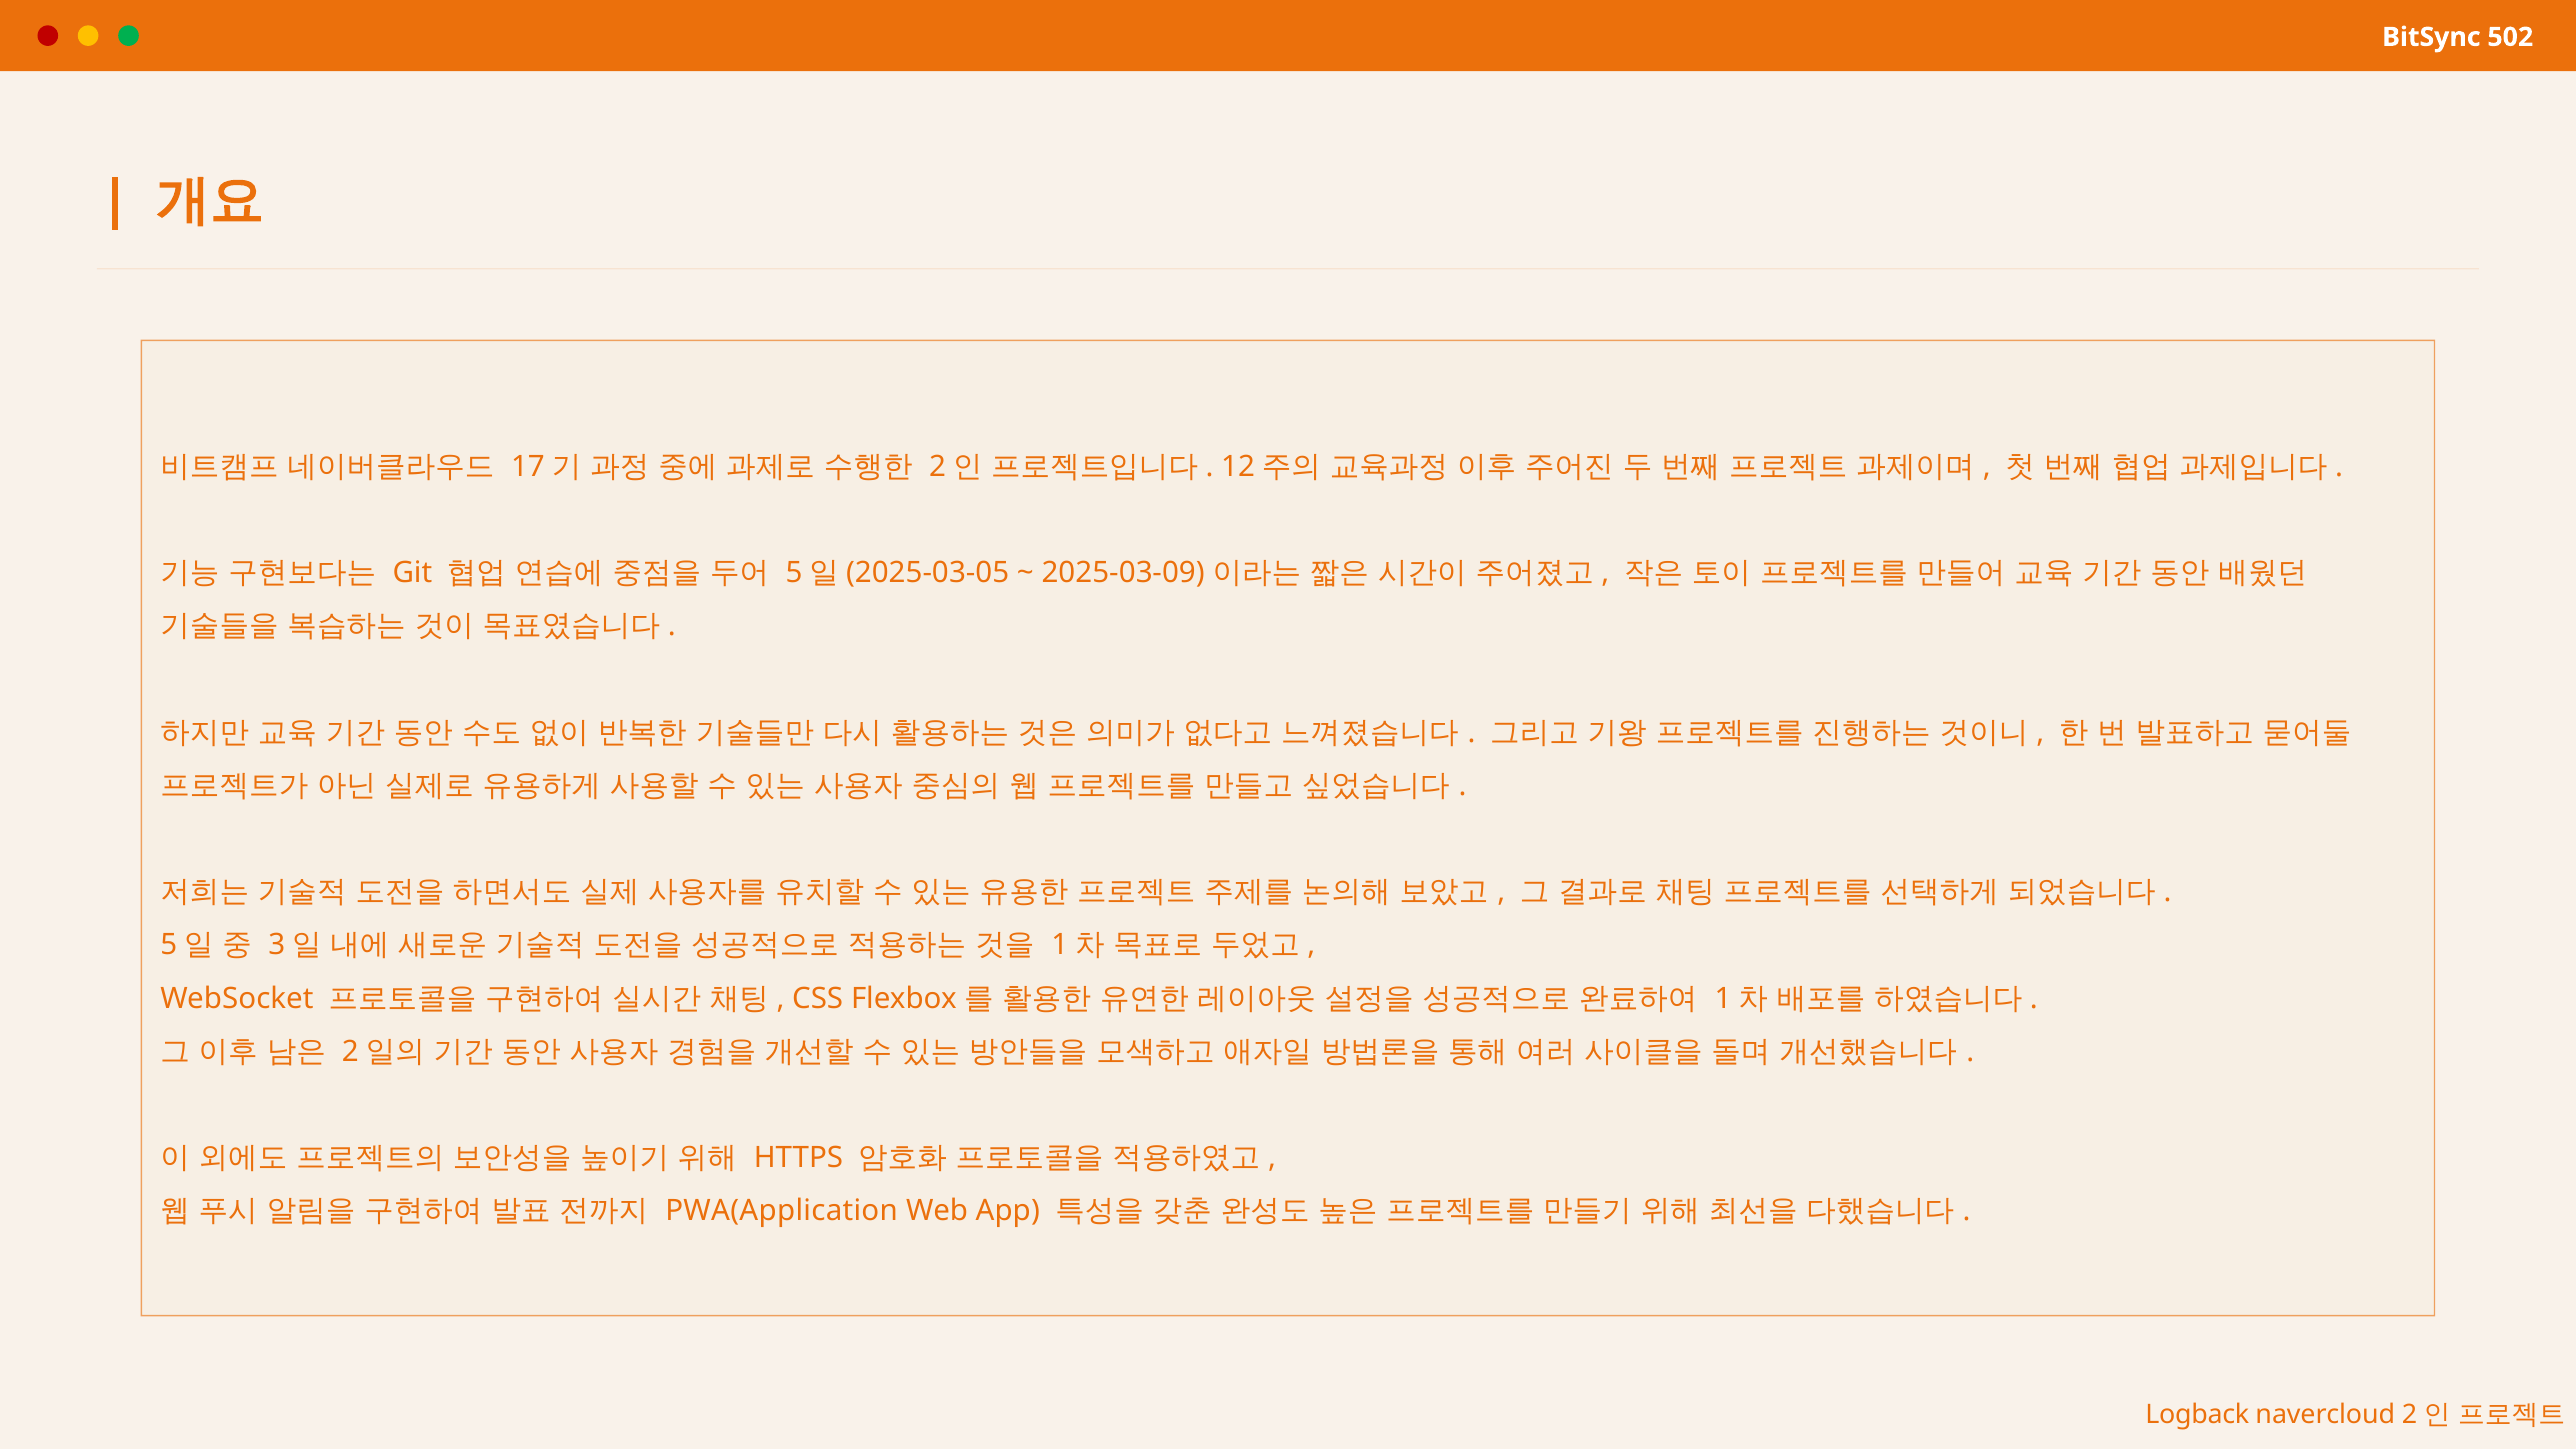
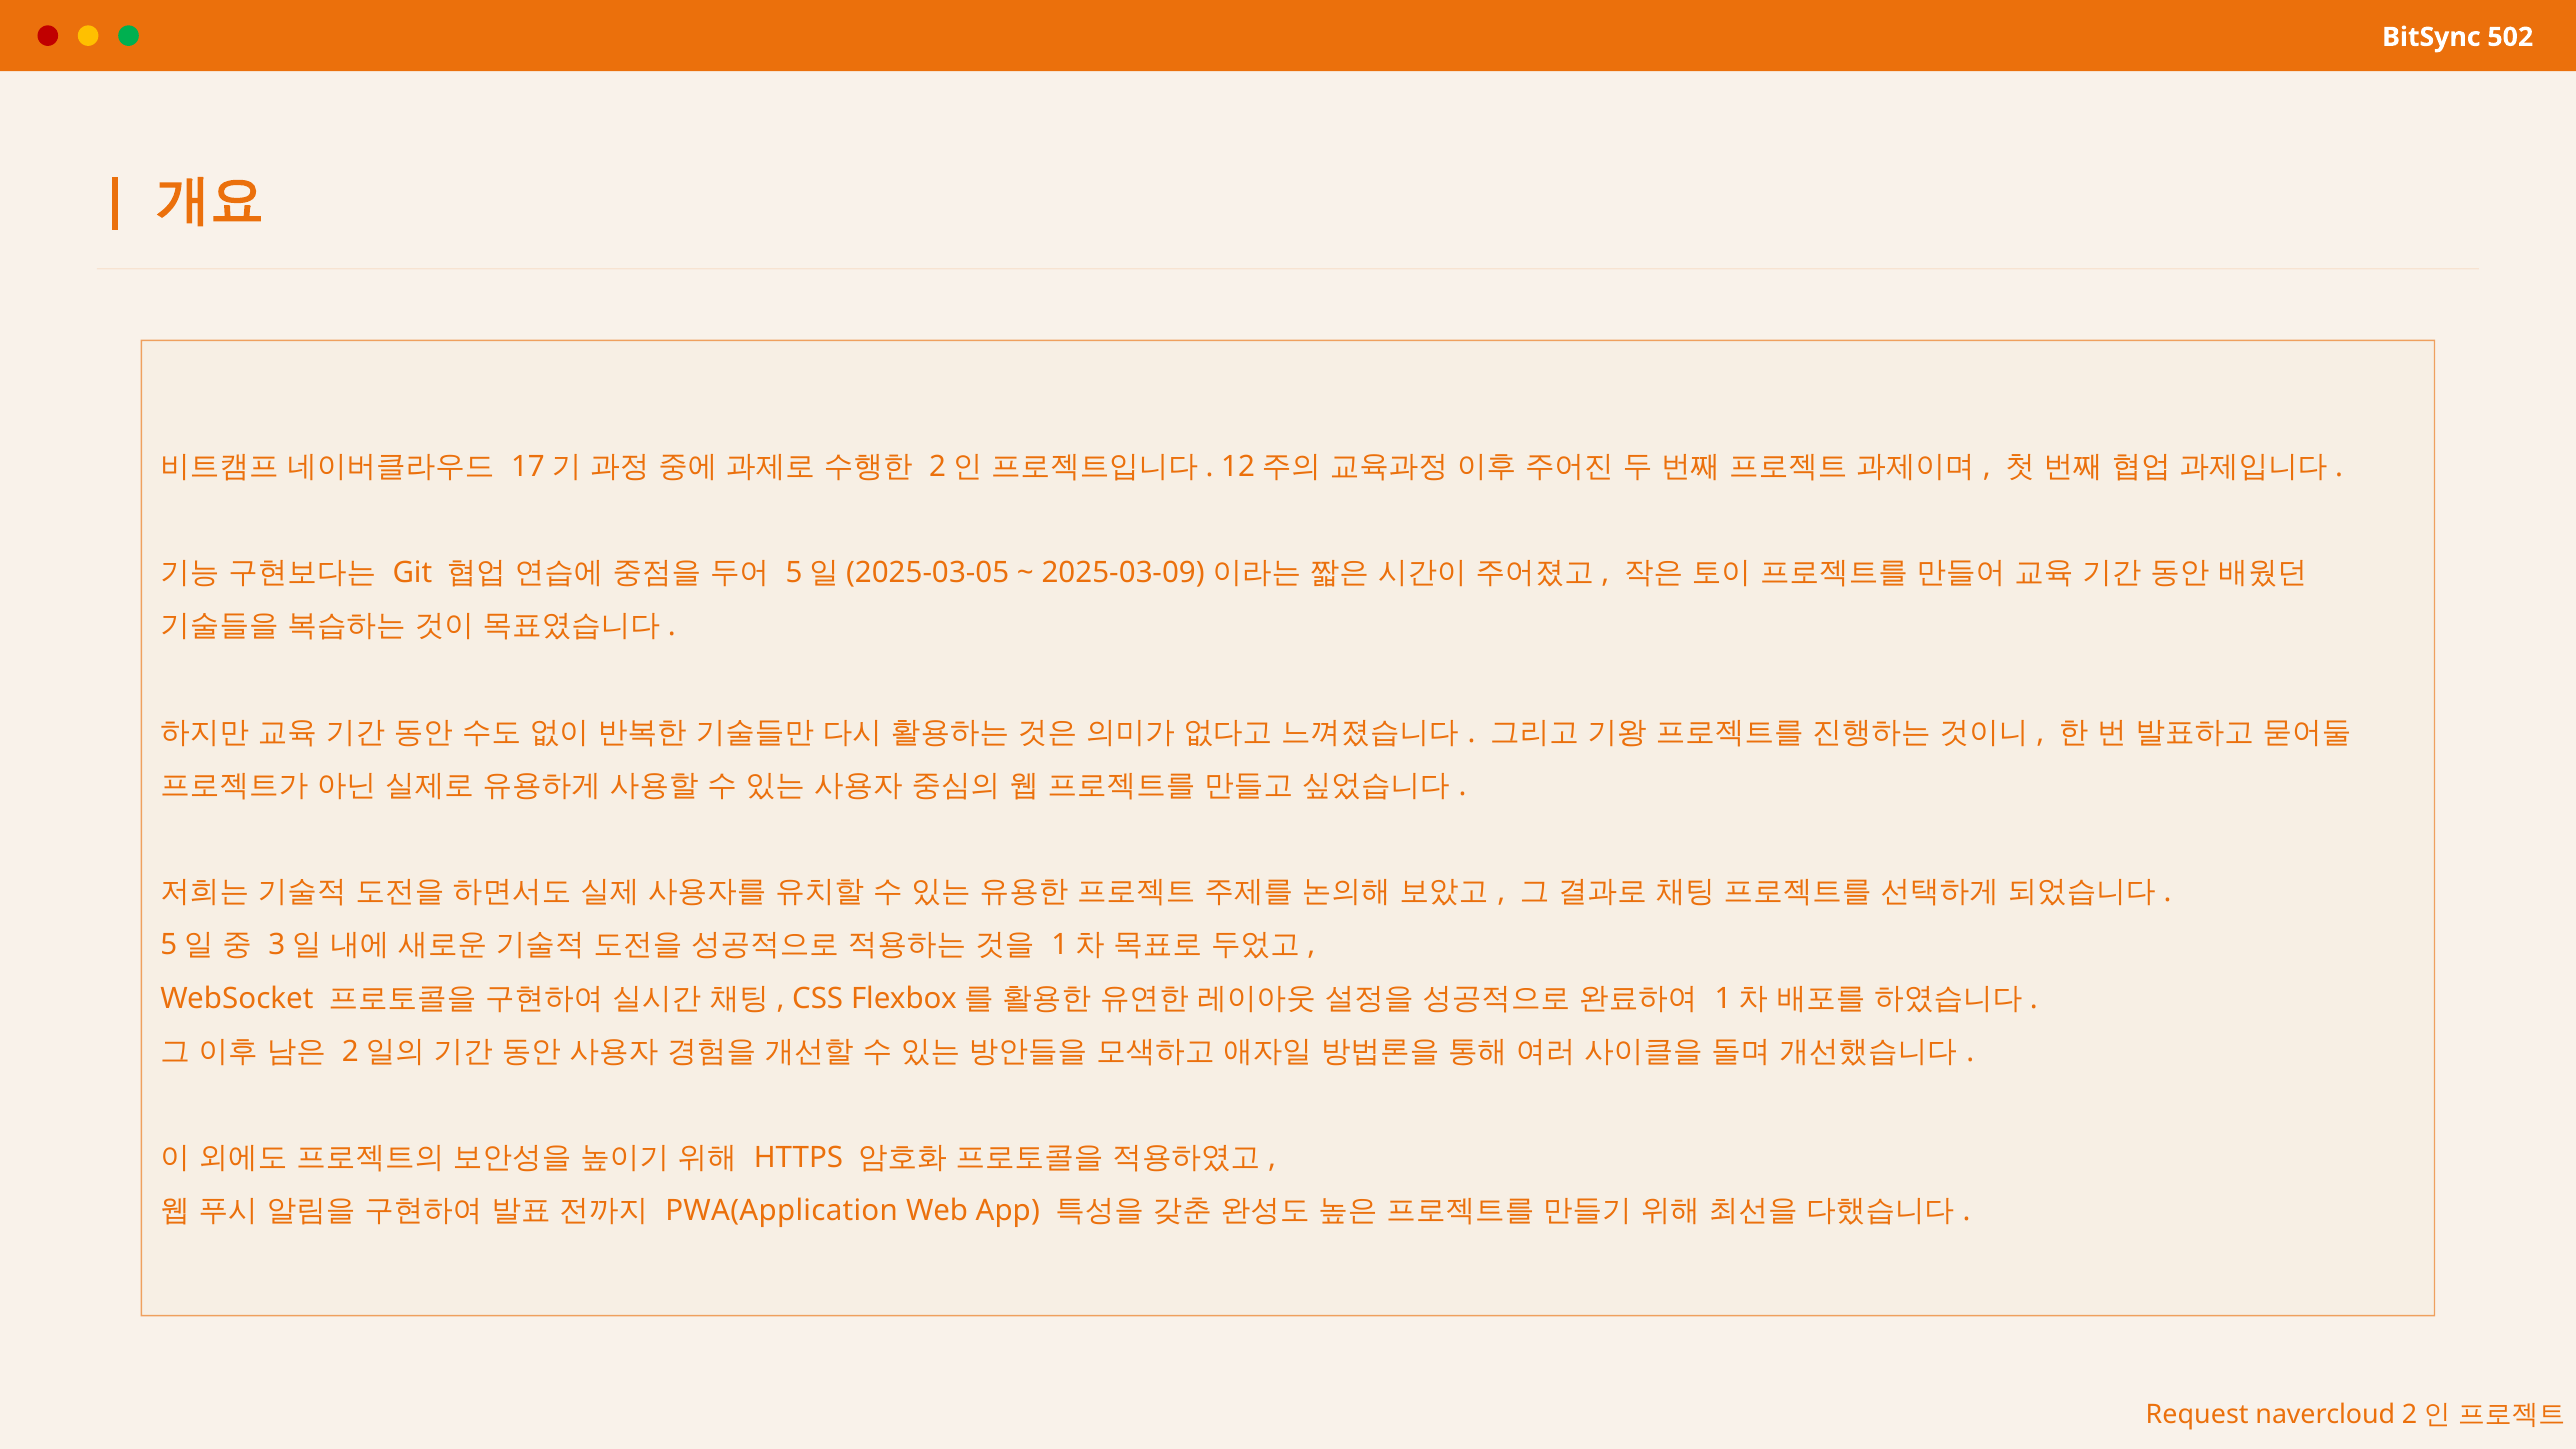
Logback: Logback -> Request
